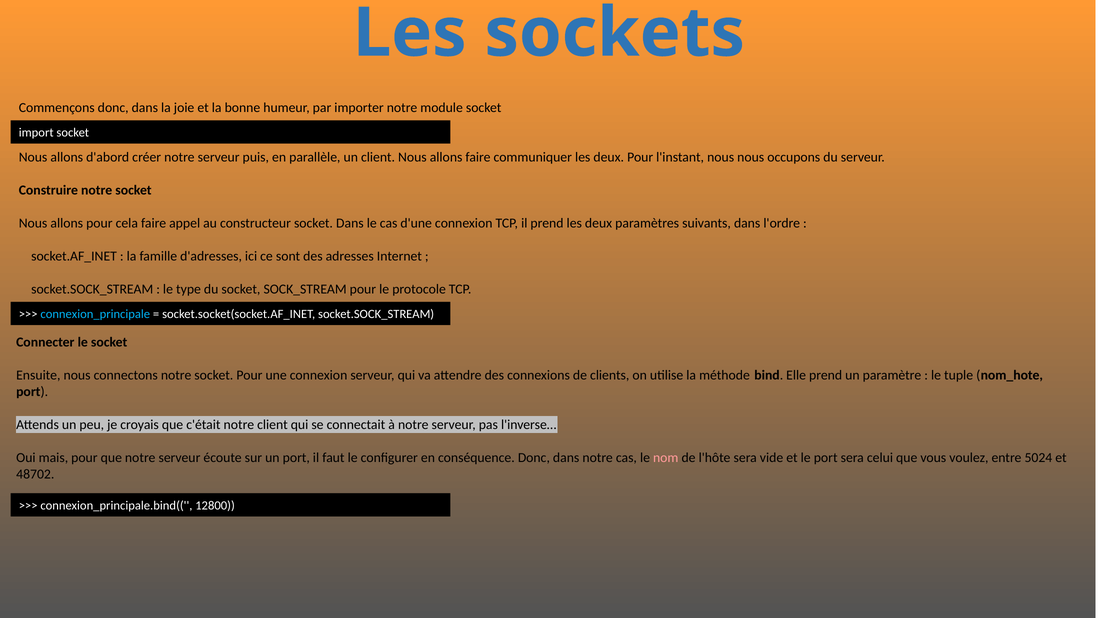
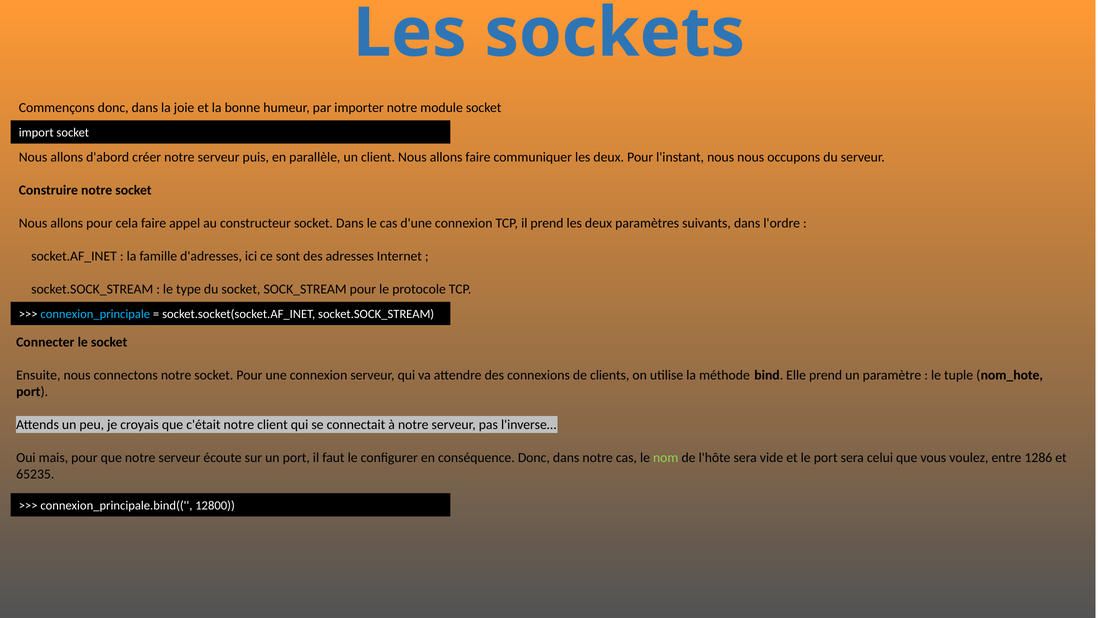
nom colour: pink -> light green
5024: 5024 -> 1286
48702: 48702 -> 65235
